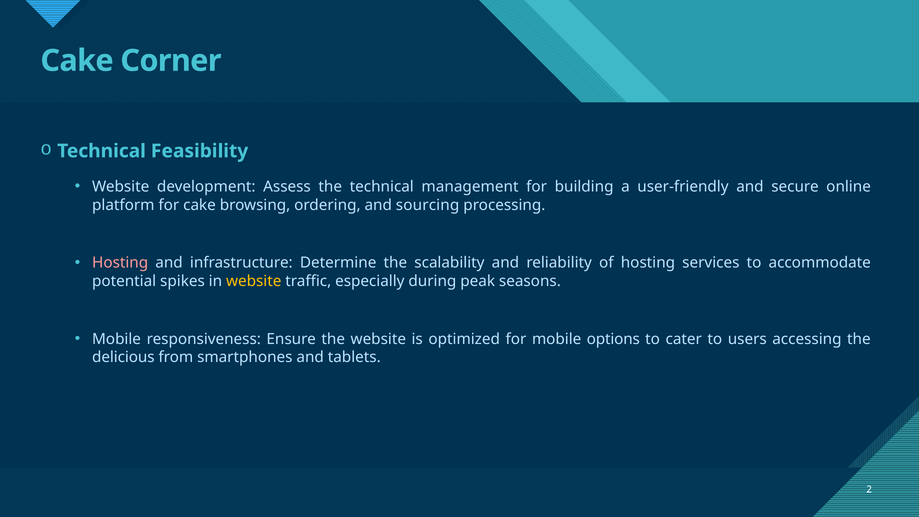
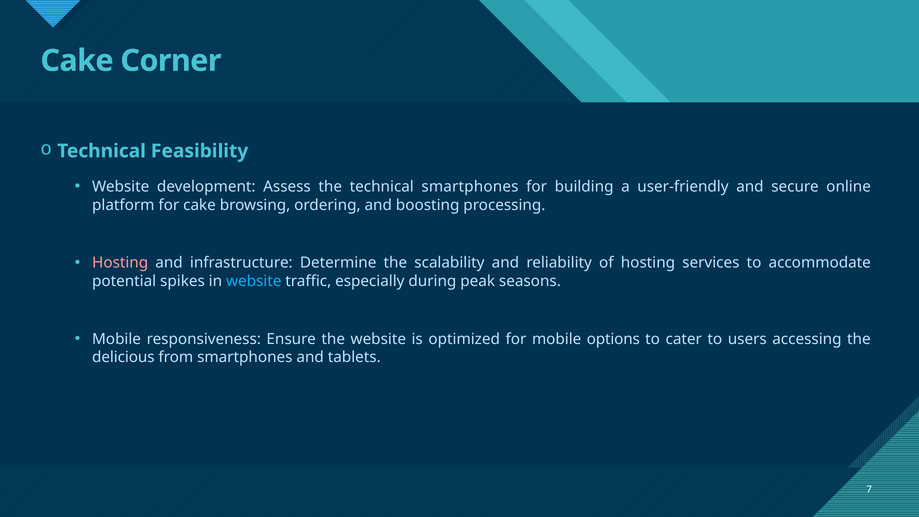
technical management: management -> smartphones
sourcing: sourcing -> boosting
website at (254, 281) colour: yellow -> light blue
2: 2 -> 7
